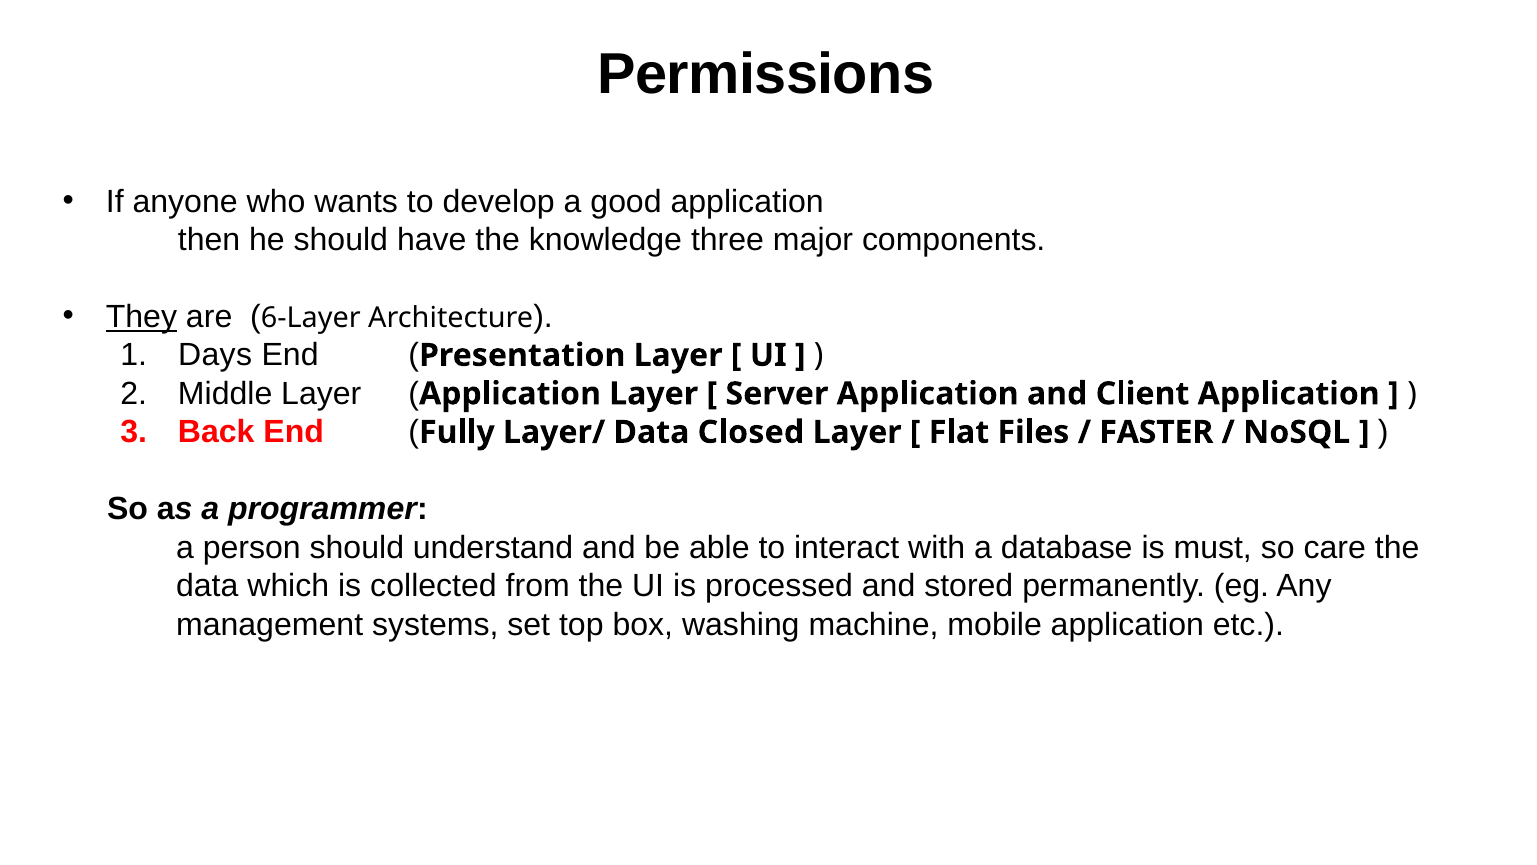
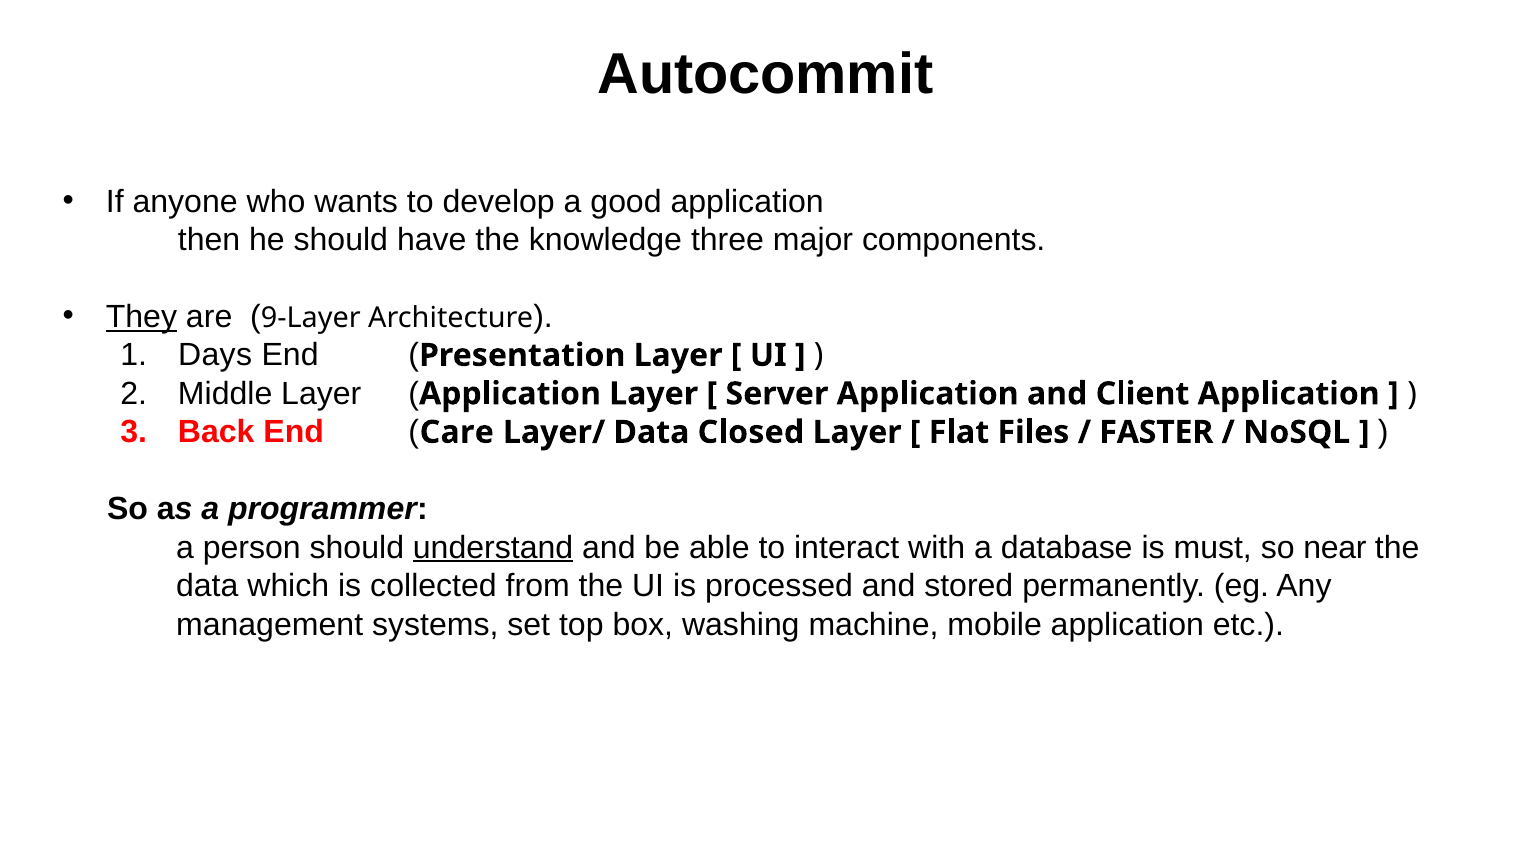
Permissions: Permissions -> Autocommit
6-Layer: 6-Layer -> 9-Layer
Fully: Fully -> Care
understand underline: none -> present
care: care -> near
